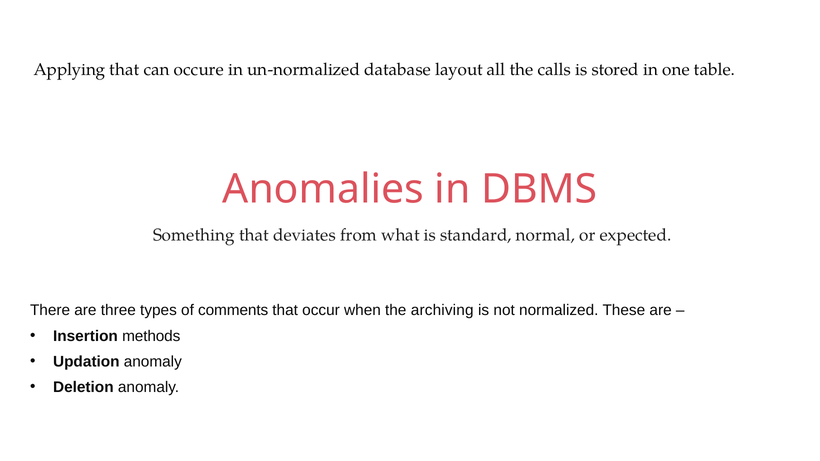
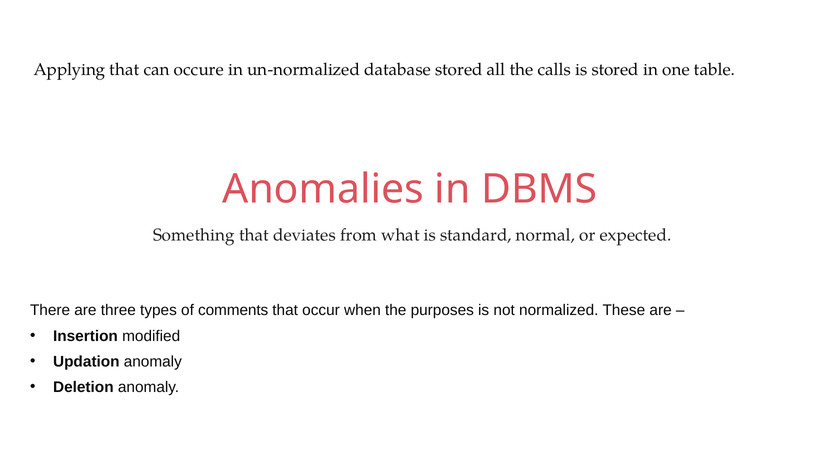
database layout: layout -> stored
archiving: archiving -> purposes
methods: methods -> modified
